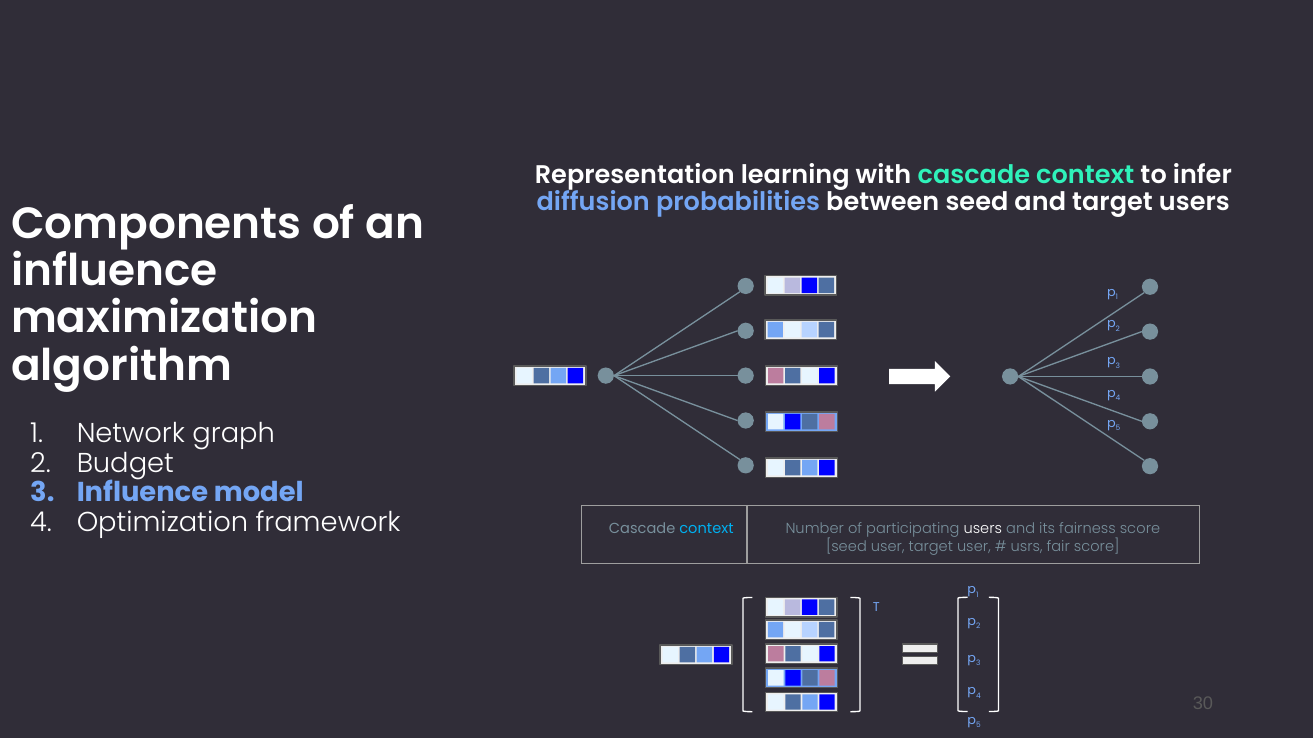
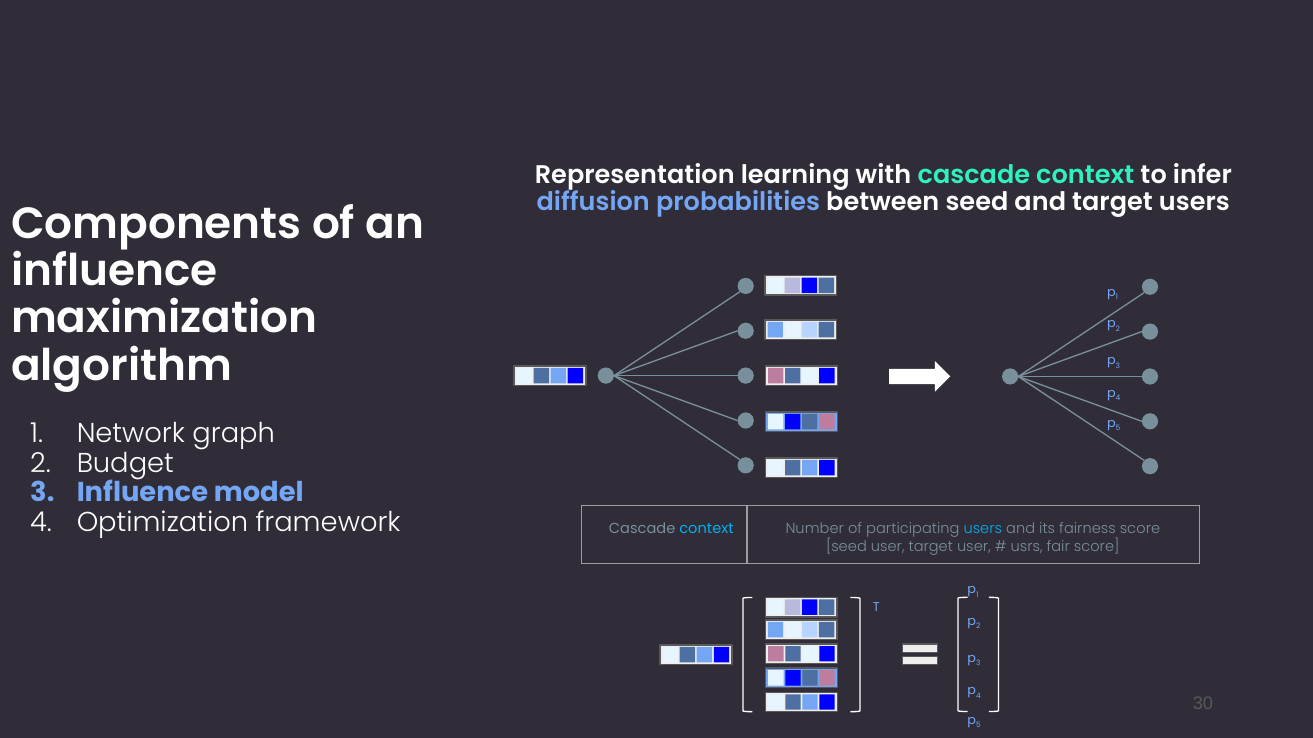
users at (983, 529) colour: white -> light blue
